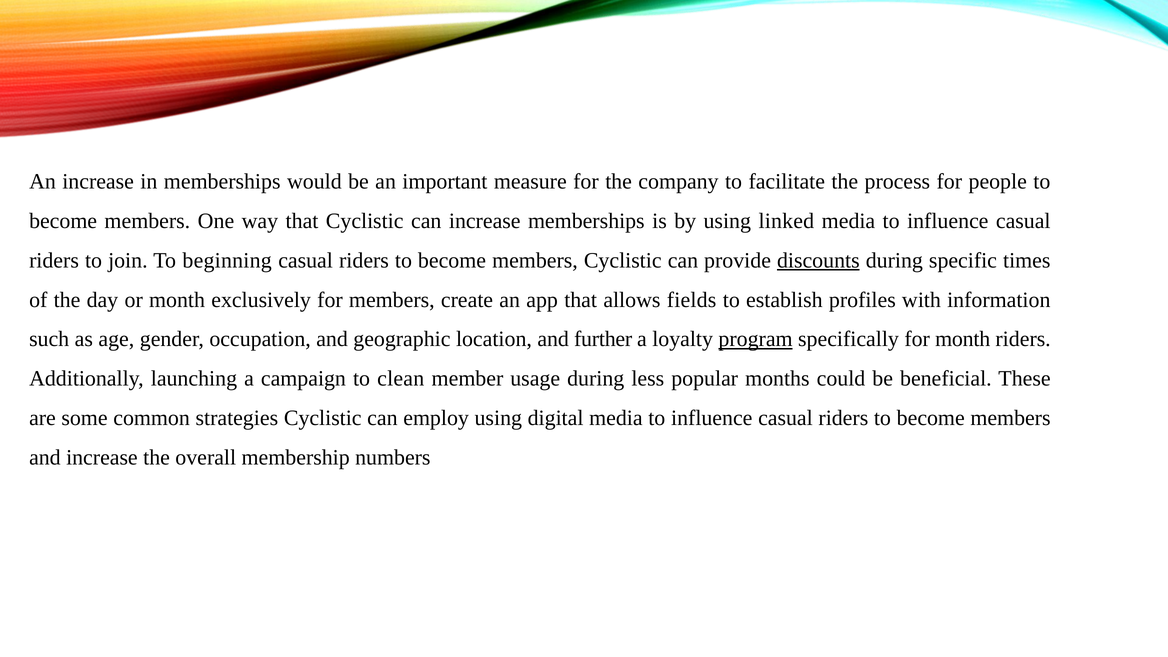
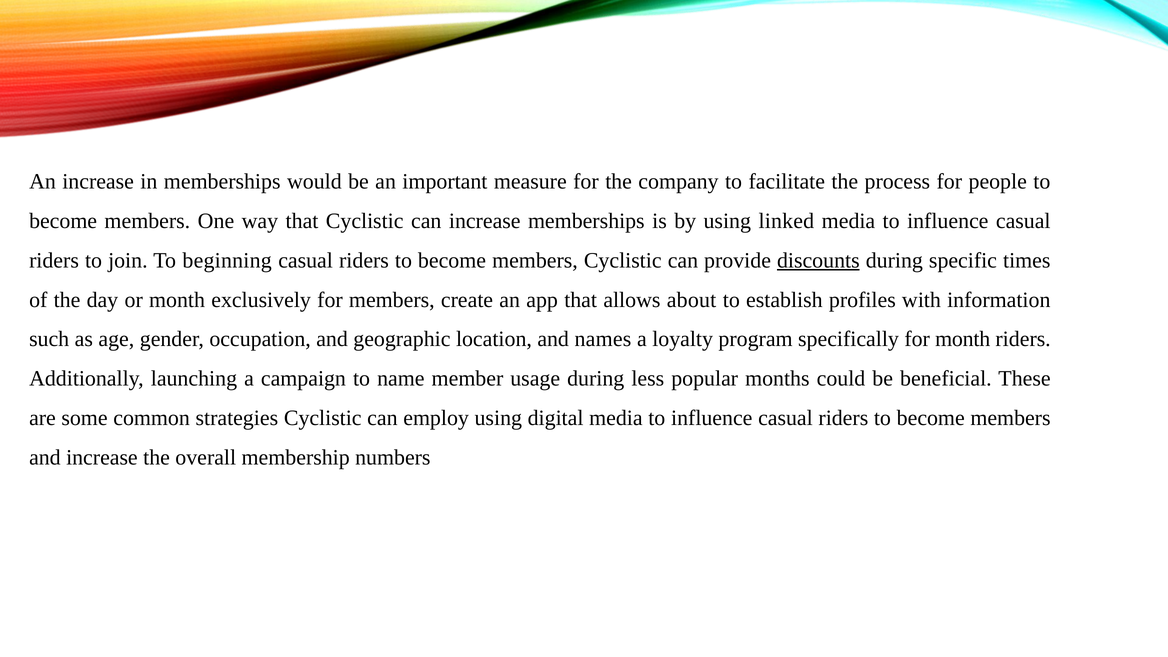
fields: fields -> about
further: further -> names
program underline: present -> none
clean: clean -> name
